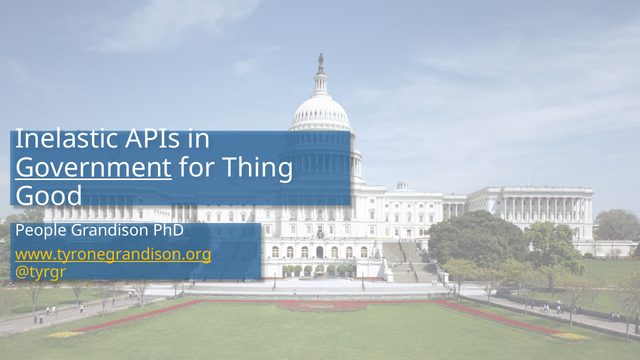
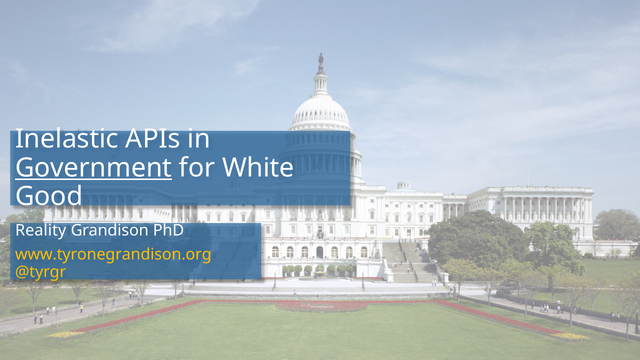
Thing: Thing -> White
People: People -> Reality
www.tyronegrandison.org underline: present -> none
